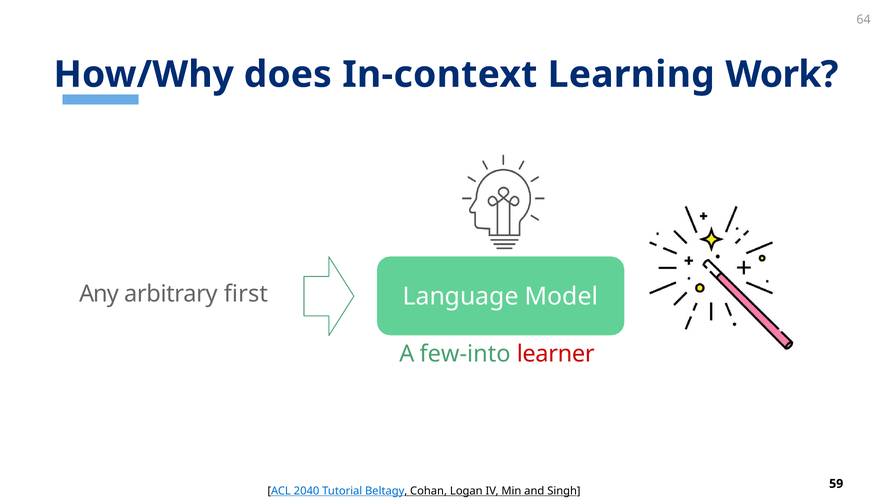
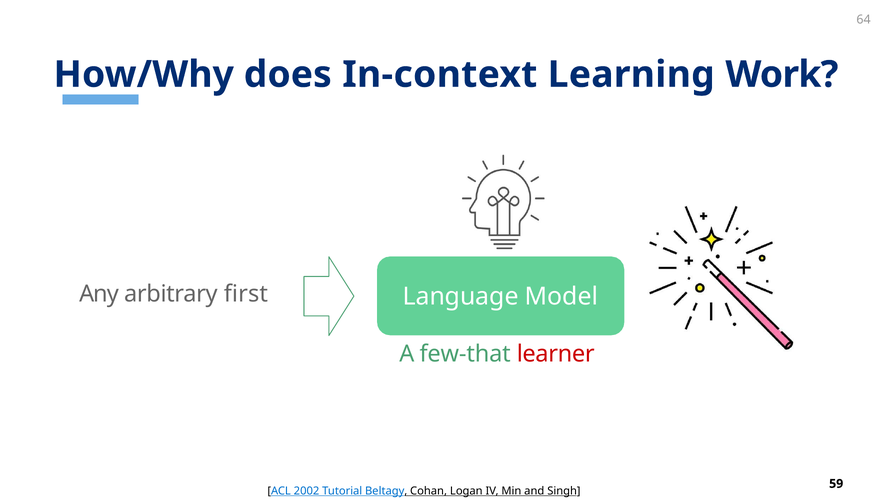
few-into: few-into -> few-that
2040: 2040 -> 2002
